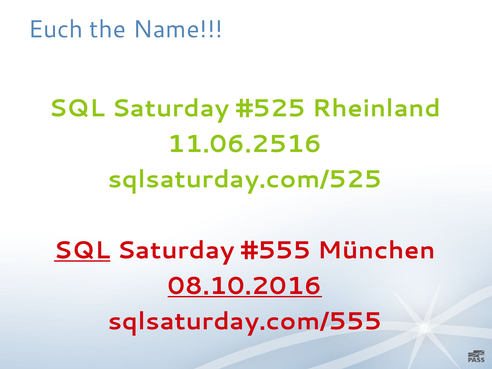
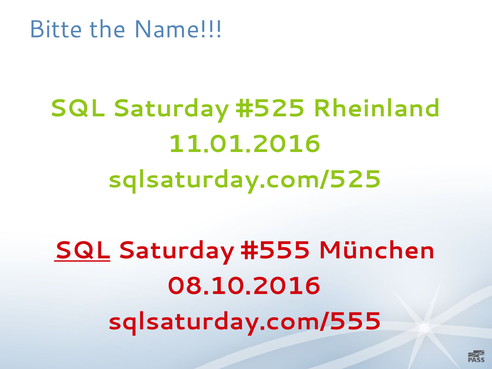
Euch: Euch -> Bitte
11.06.2516: 11.06.2516 -> 11.01.2016
08.10.2016 underline: present -> none
